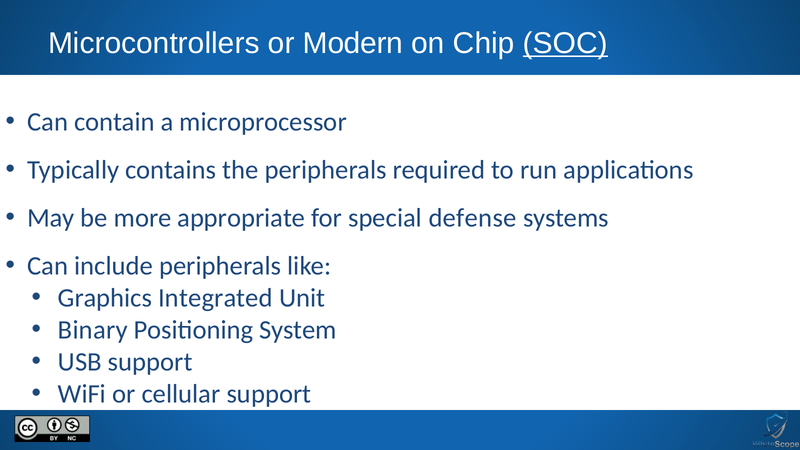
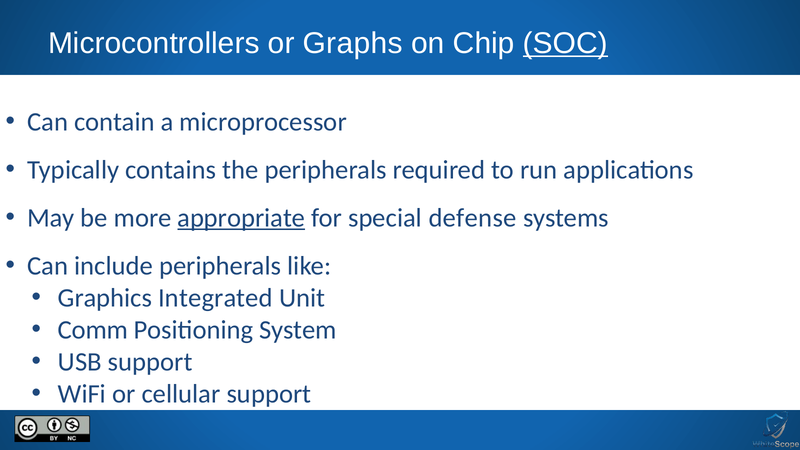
Modern: Modern -> Graphs
appropriate underline: none -> present
Binary: Binary -> Comm
